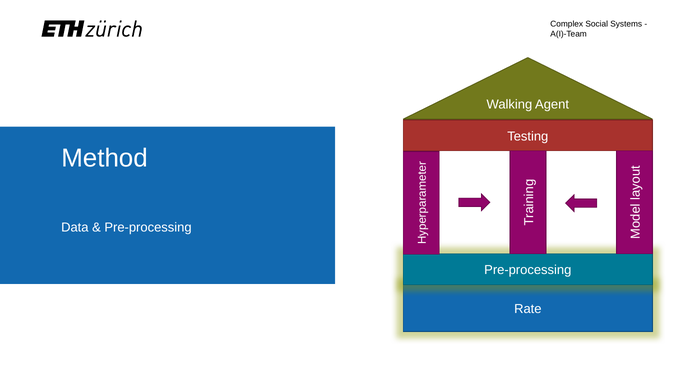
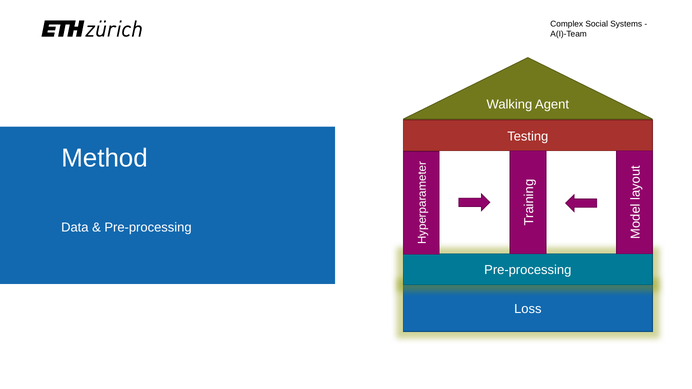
Rate: Rate -> Loss
